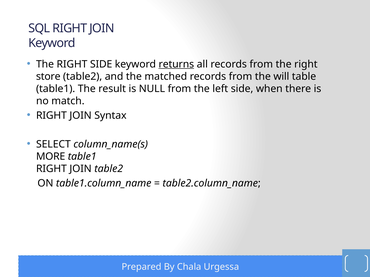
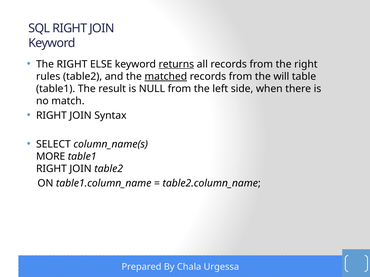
RIGHT SIDE: SIDE -> ELSE
store: store -> rules
matched underline: none -> present
